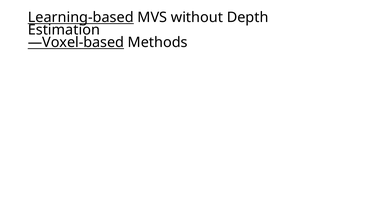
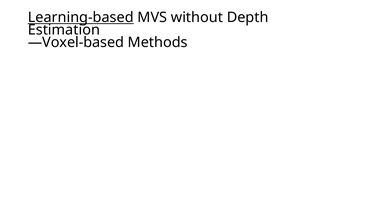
—Voxel-based underline: present -> none
